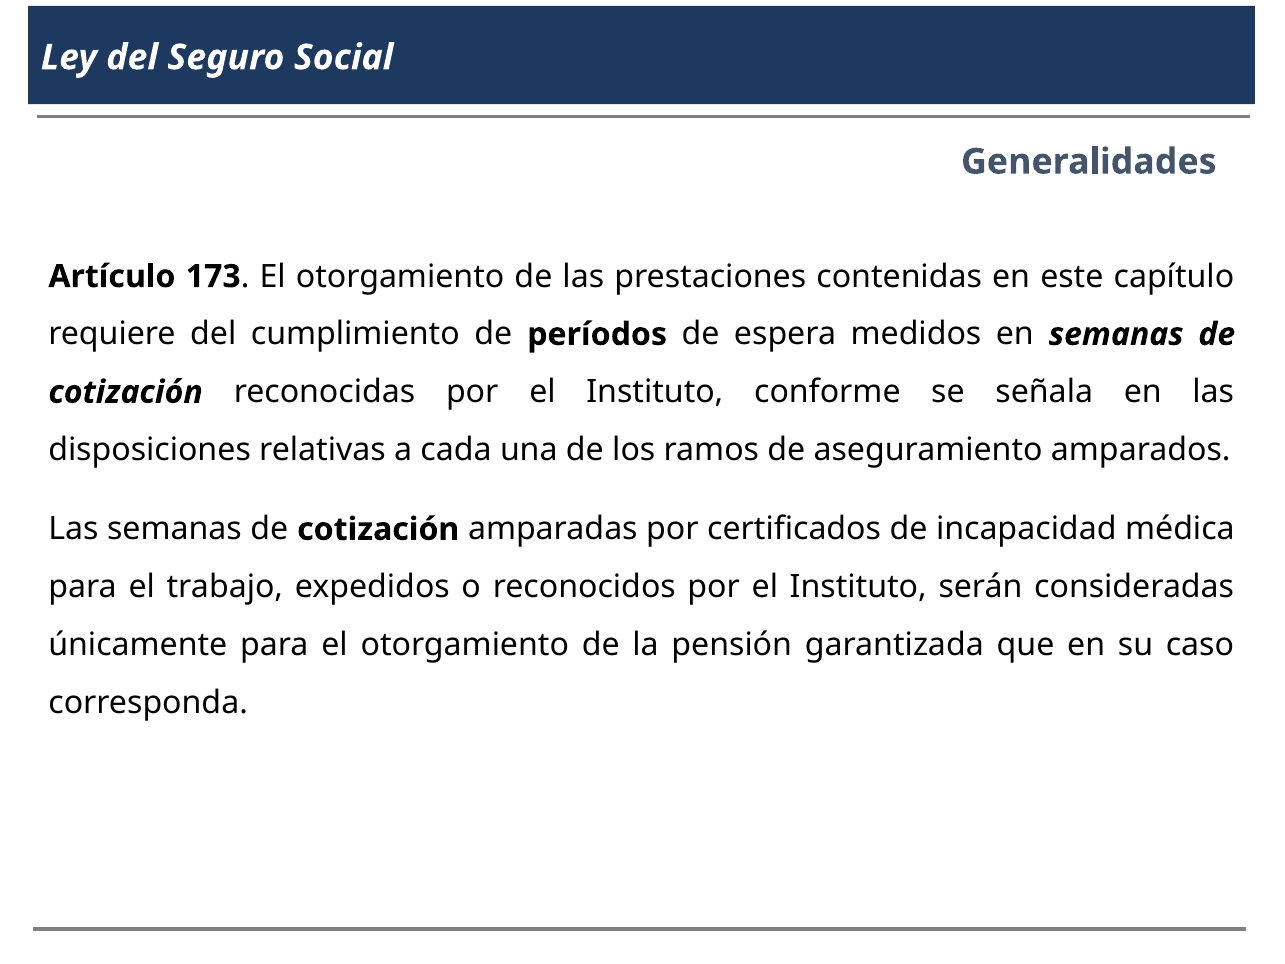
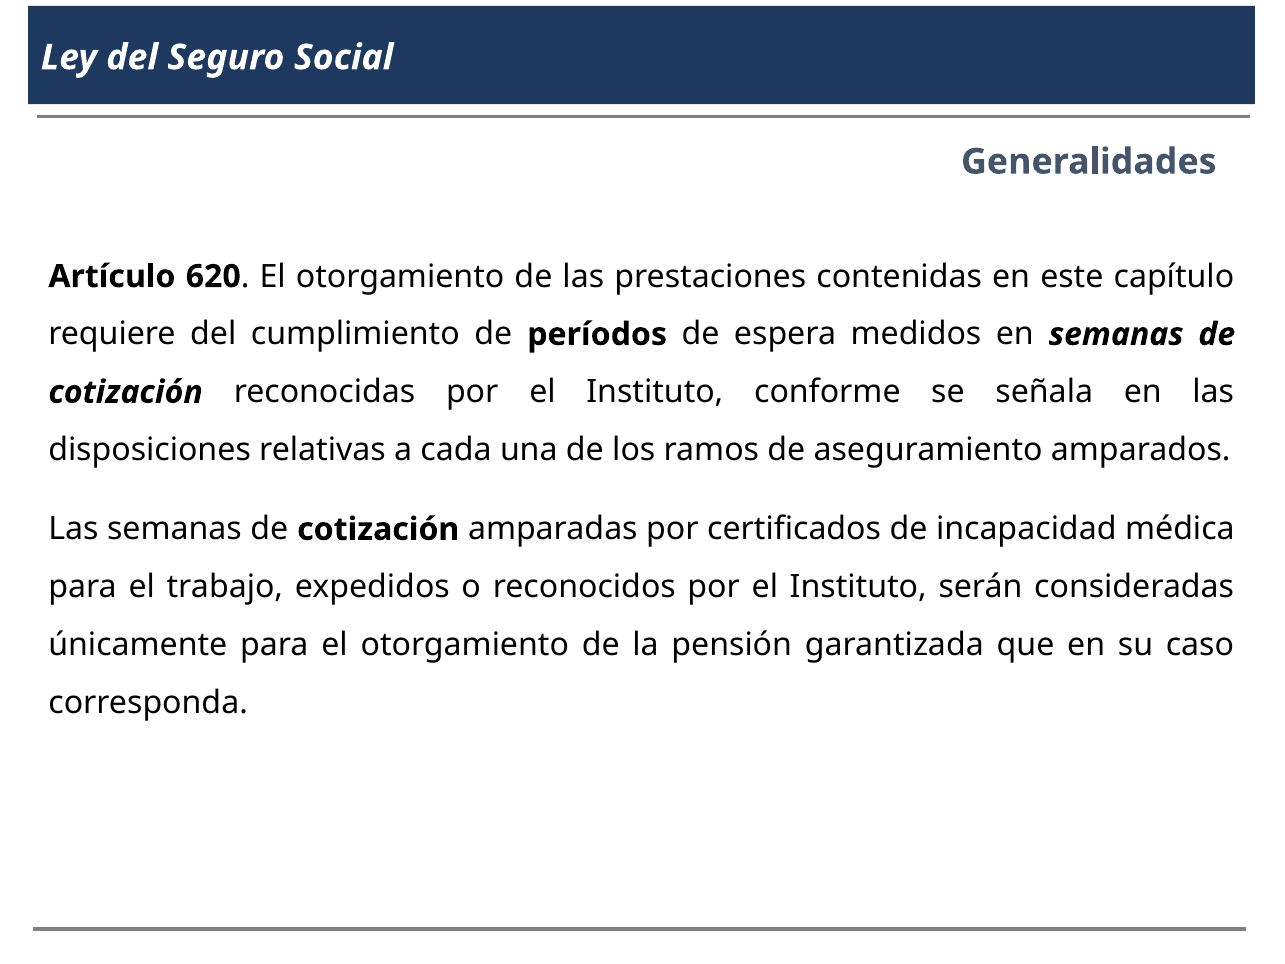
173: 173 -> 620
